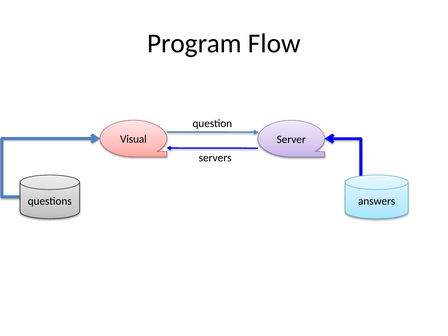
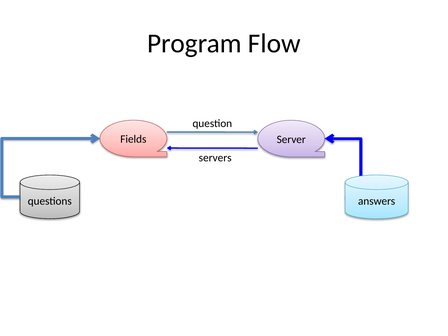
Visual: Visual -> Fields
